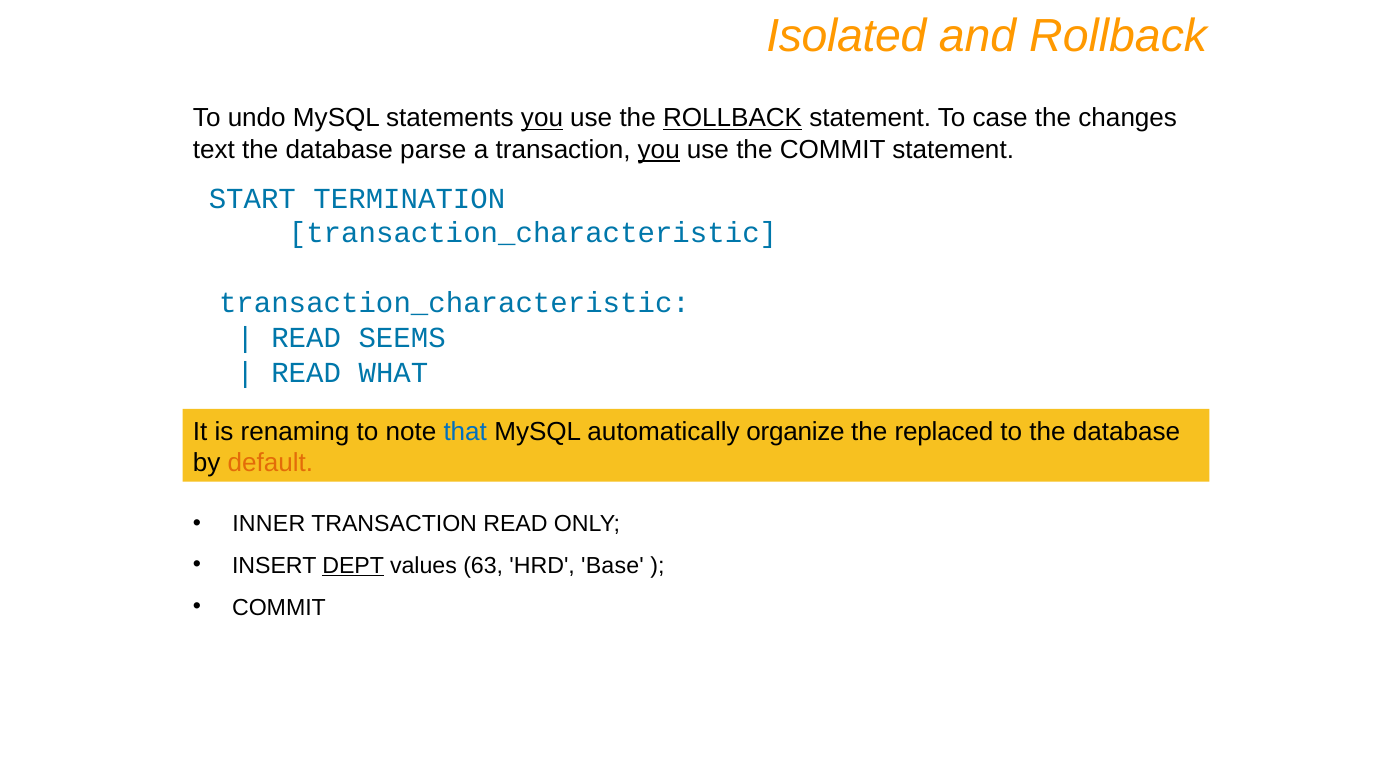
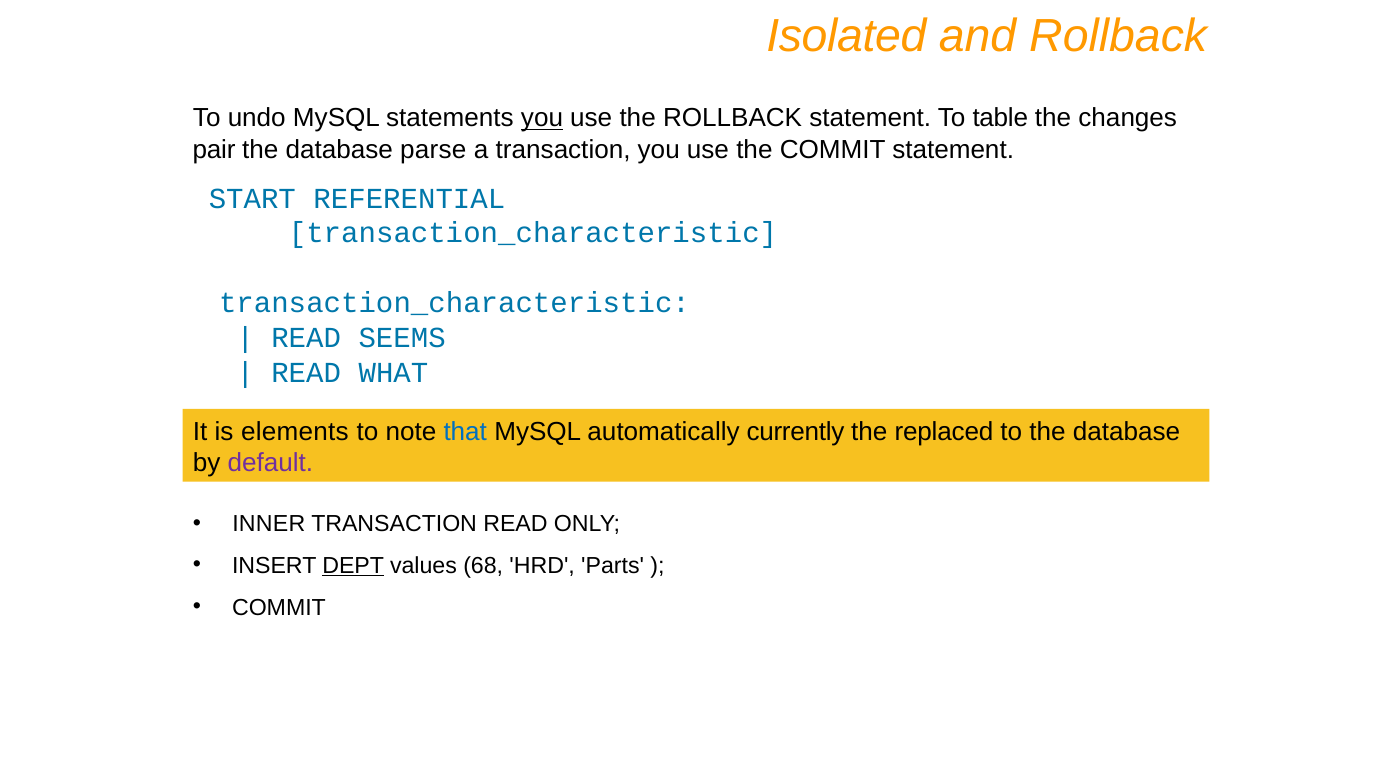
ROLLBACK at (733, 118) underline: present -> none
case: case -> table
text: text -> pair
you at (659, 150) underline: present -> none
TERMINATION: TERMINATION -> REFERENTIAL
renaming: renaming -> elements
organize: organize -> currently
default colour: orange -> purple
63: 63 -> 68
Base: Base -> Parts
